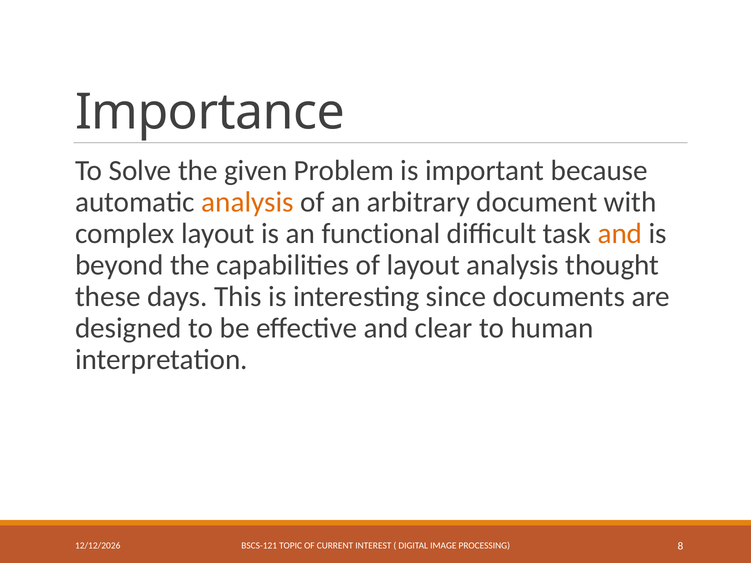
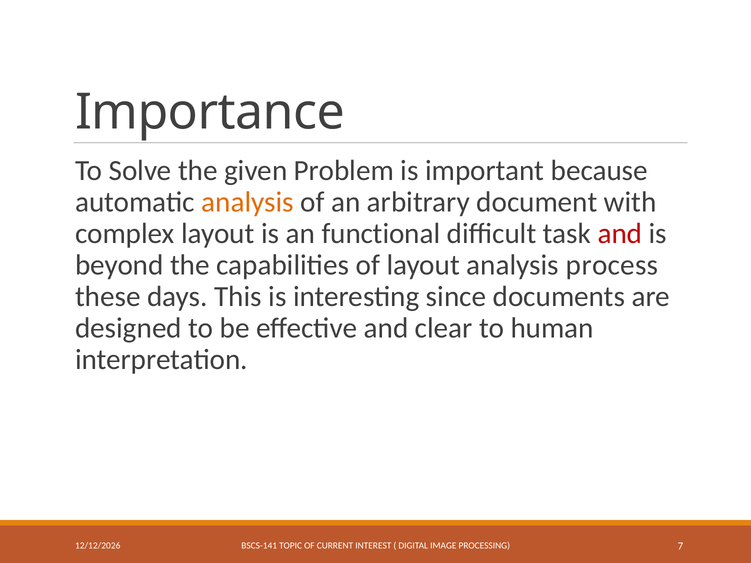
and at (620, 234) colour: orange -> red
thought: thought -> process
BSCS-121: BSCS-121 -> BSCS-141
8: 8 -> 7
